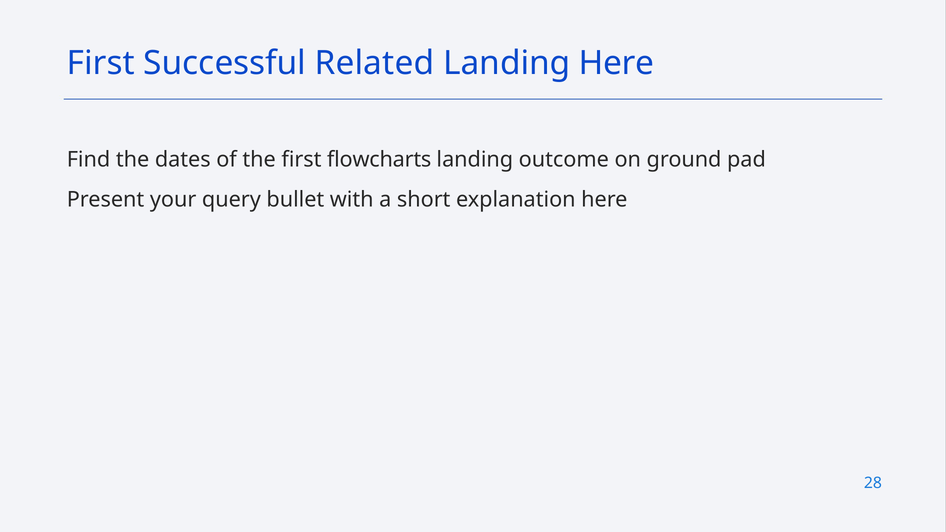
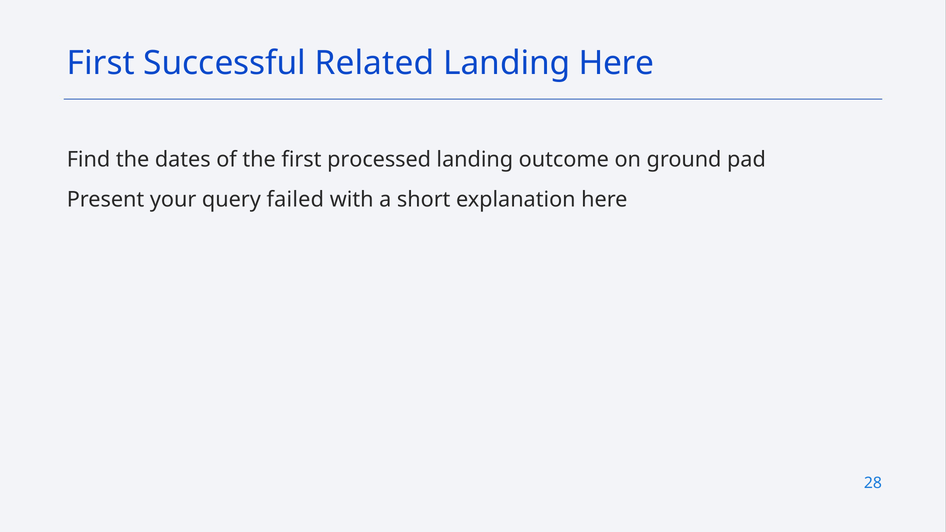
flowcharts: flowcharts -> processed
bullet: bullet -> failed
